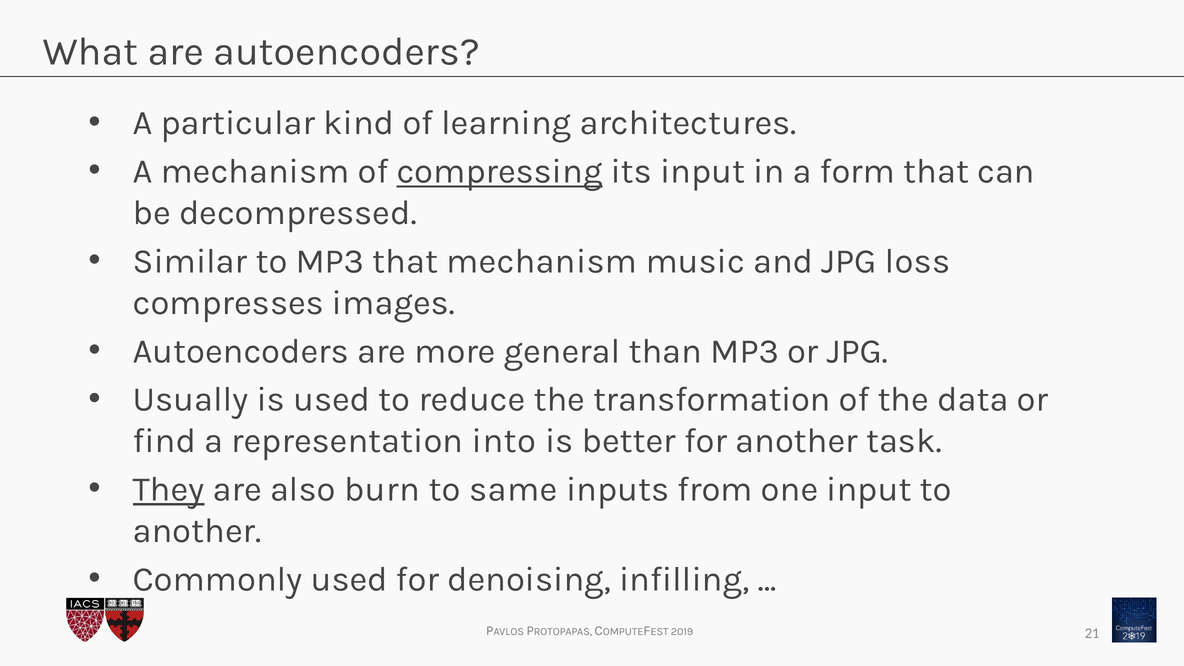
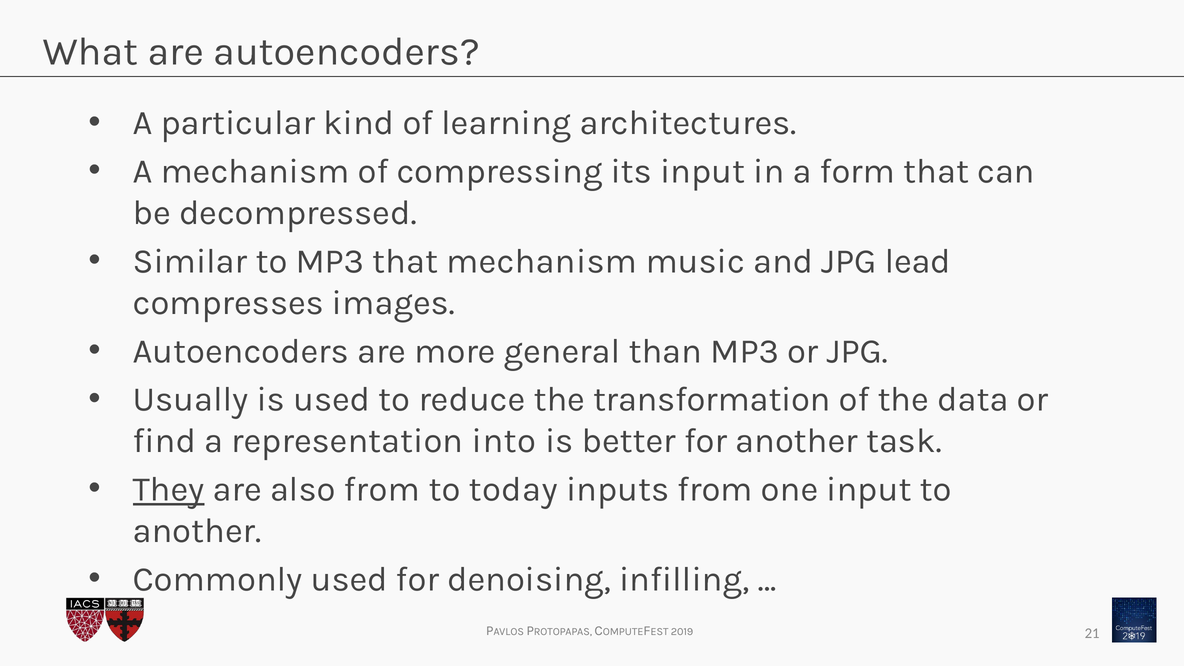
compressing underline: present -> none
loss: loss -> lead
also burn: burn -> from
same: same -> today
